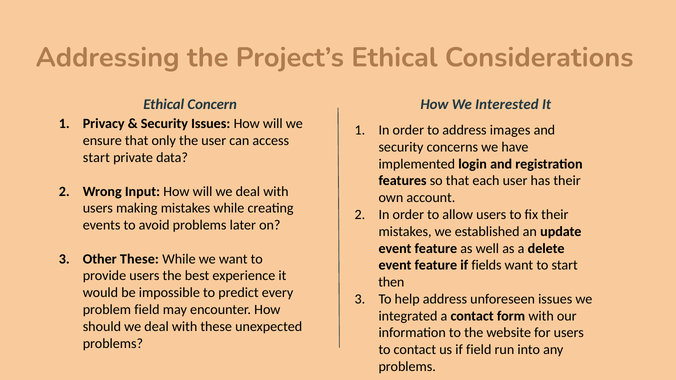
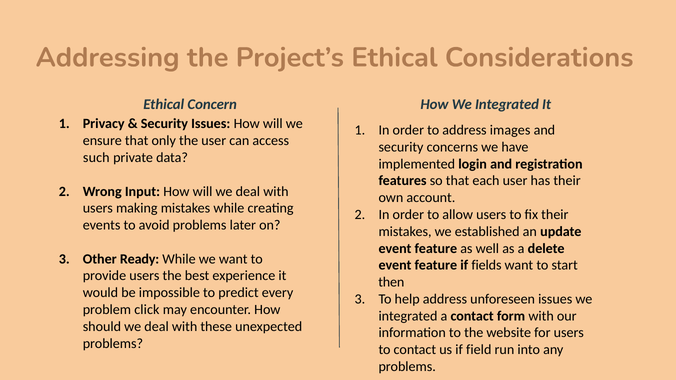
How We Interested: Interested -> Integrated
start at (96, 158): start -> such
Other These: These -> Ready
problem field: field -> click
